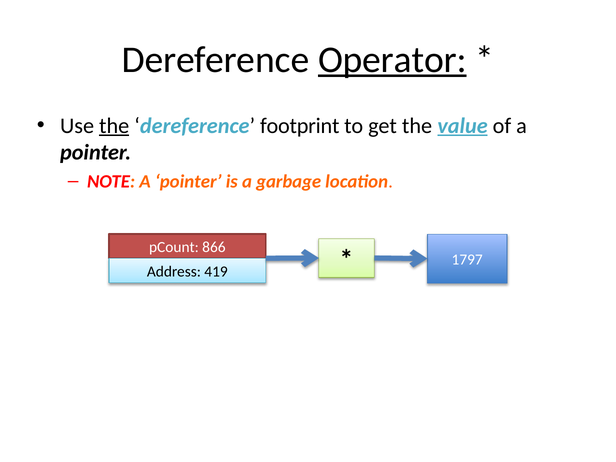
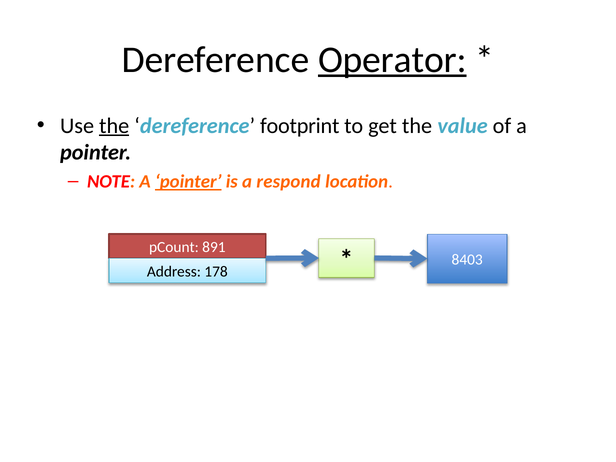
value underline: present -> none
pointer at (188, 182) underline: none -> present
garbage: garbage -> respond
866: 866 -> 891
419: 419 -> 178
1797: 1797 -> 8403
